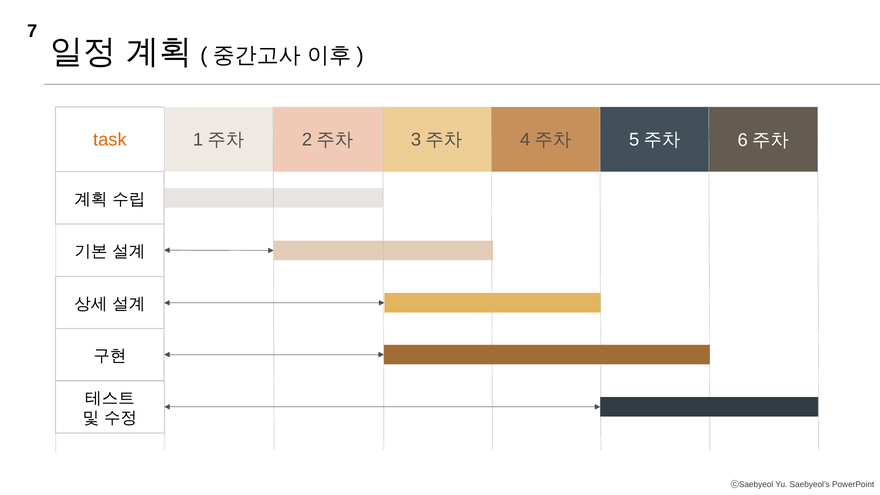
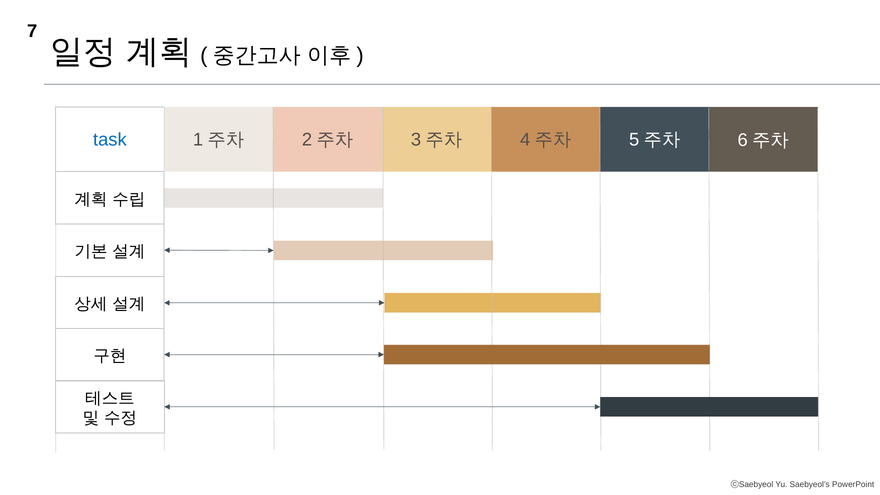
task colour: orange -> blue
